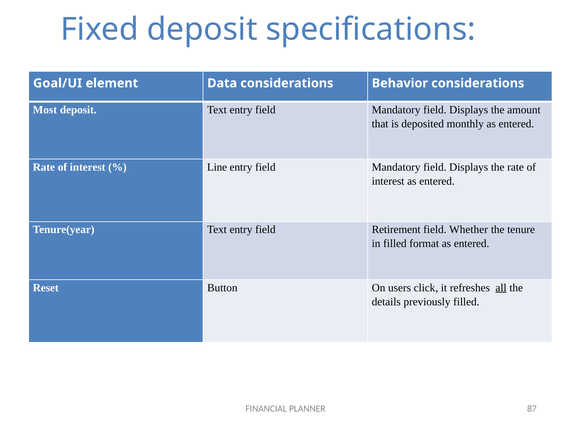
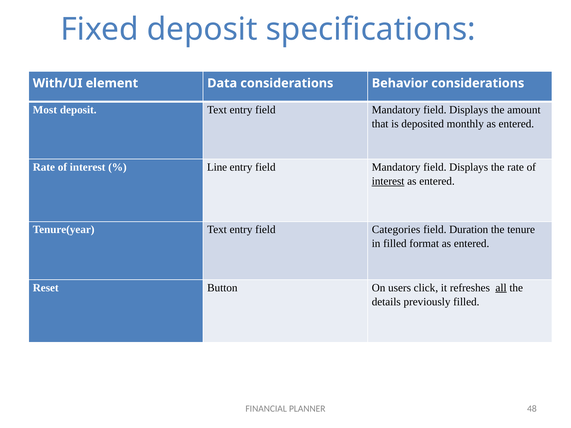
Goal/UI: Goal/UI -> With/UI
interest at (388, 181) underline: none -> present
Retirement: Retirement -> Categories
Whether: Whether -> Duration
87: 87 -> 48
